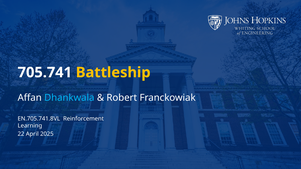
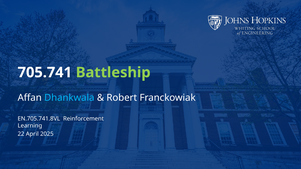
Battleship colour: yellow -> light green
